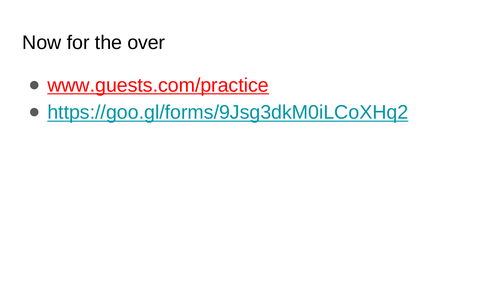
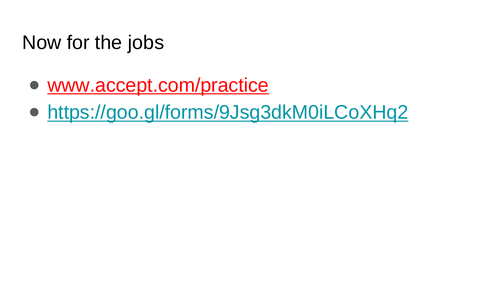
over: over -> jobs
www.guests.com/practice: www.guests.com/practice -> www.accept.com/practice
